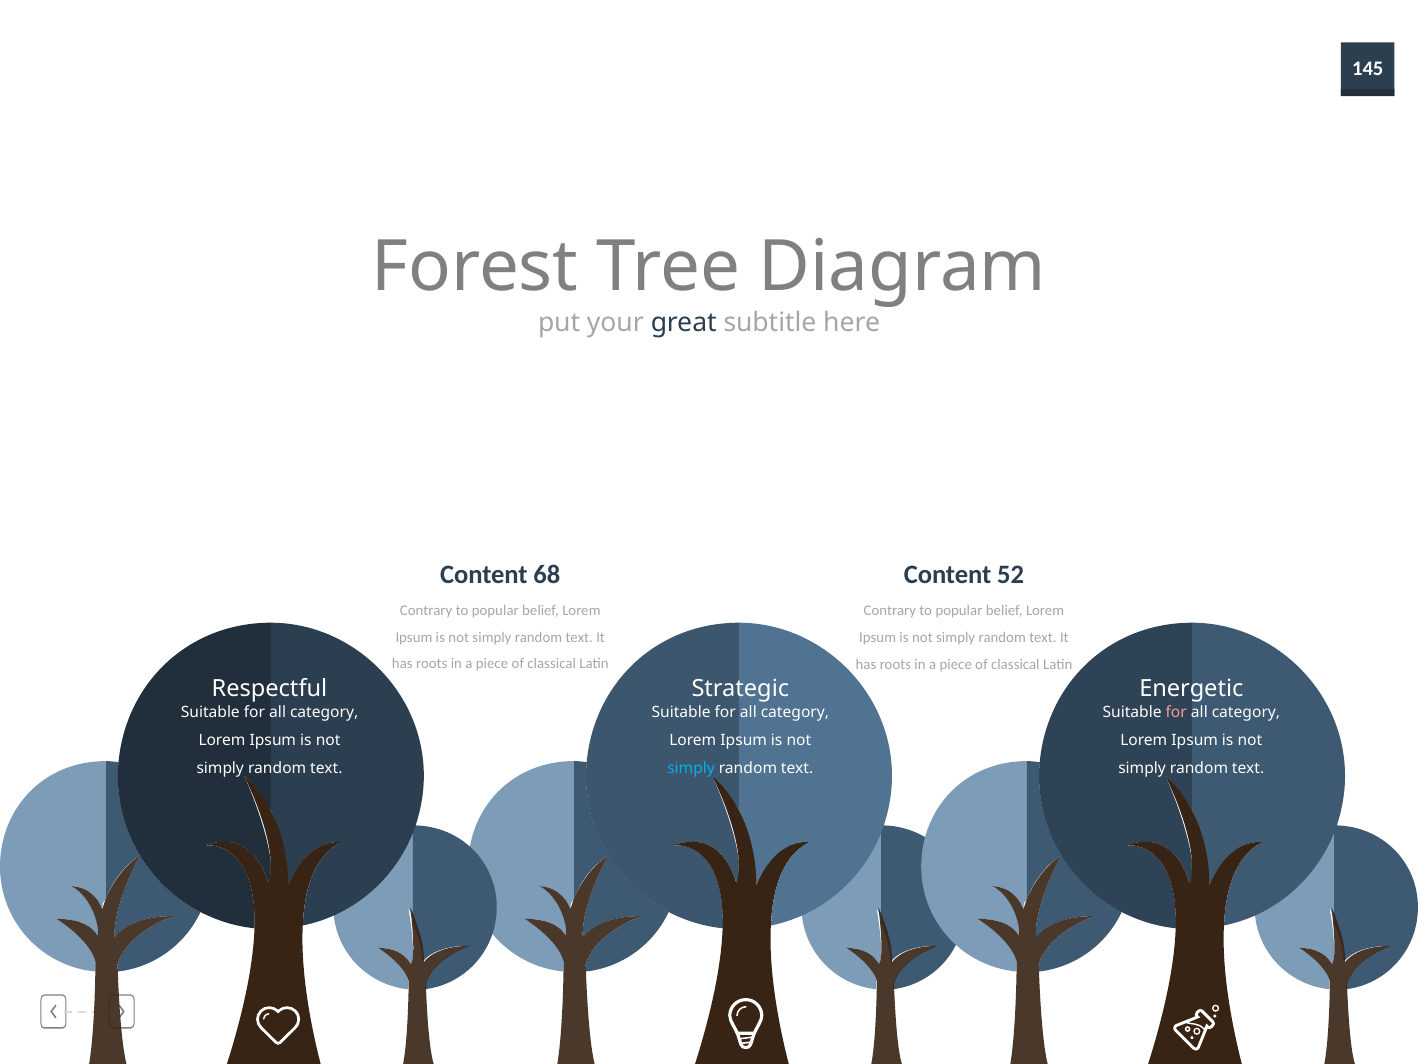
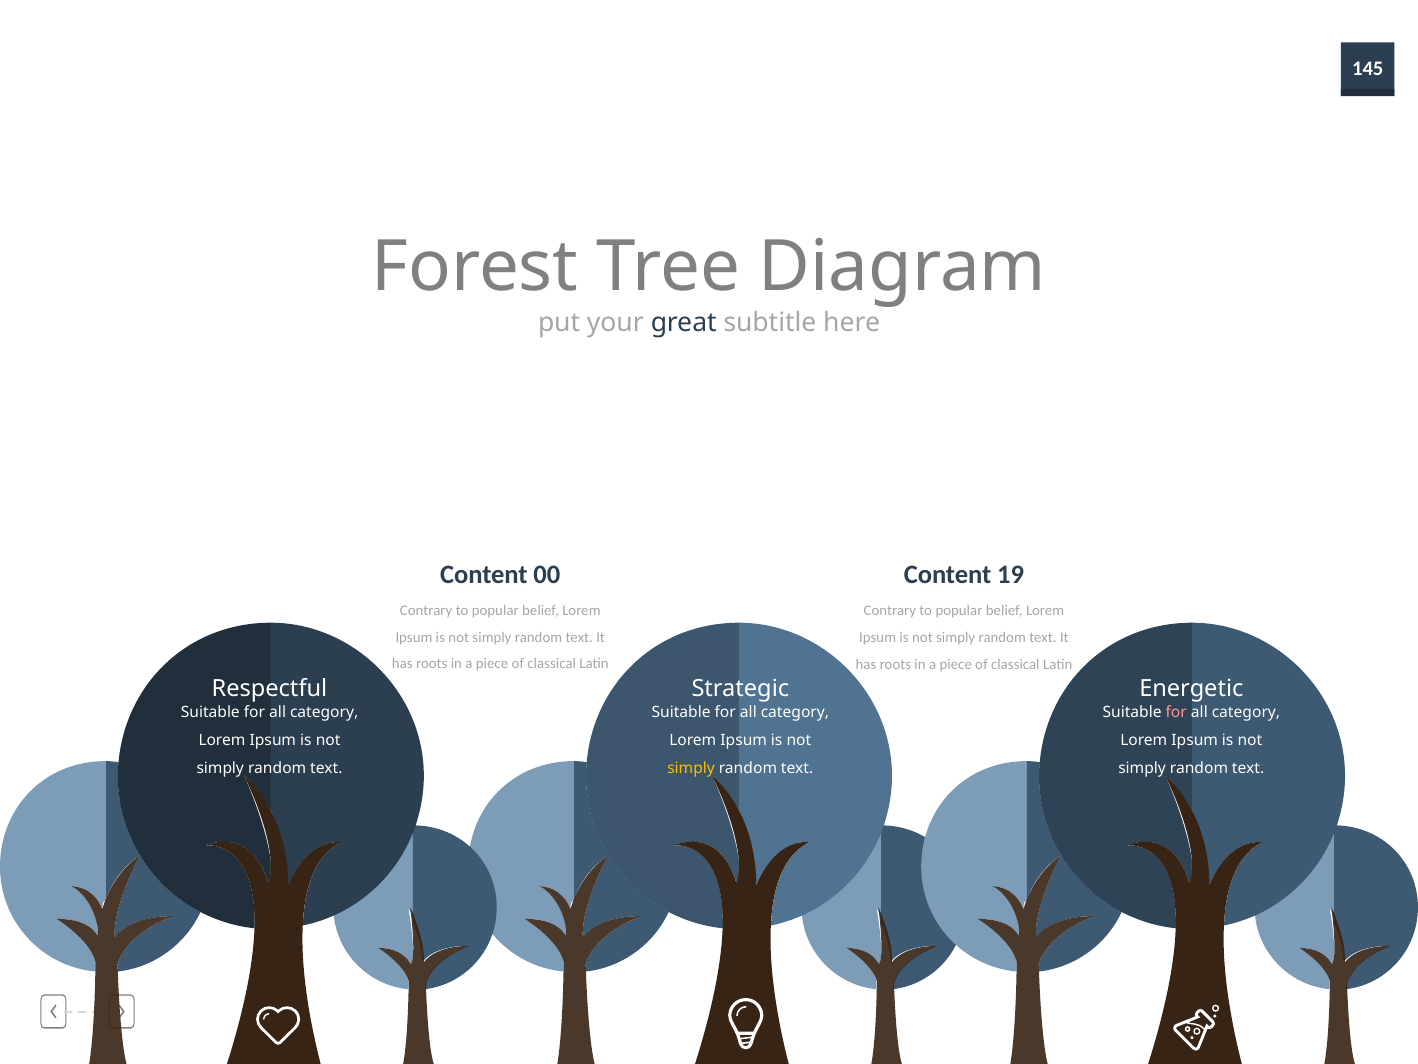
68: 68 -> 00
52: 52 -> 19
simply at (691, 768) colour: light blue -> yellow
